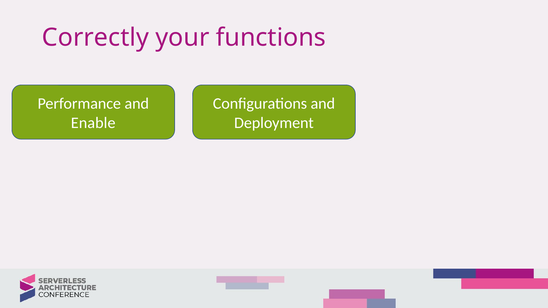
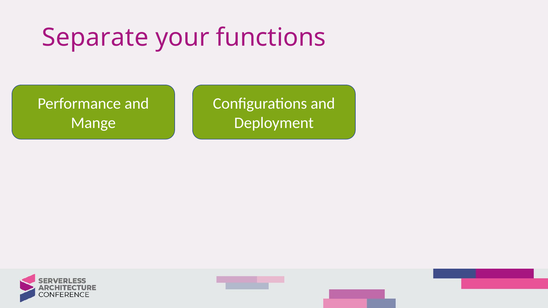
Correctly: Correctly -> Separate
Enable: Enable -> Mange
